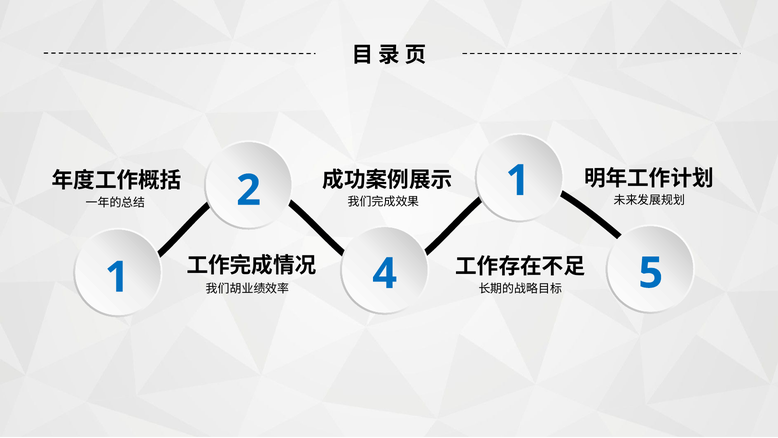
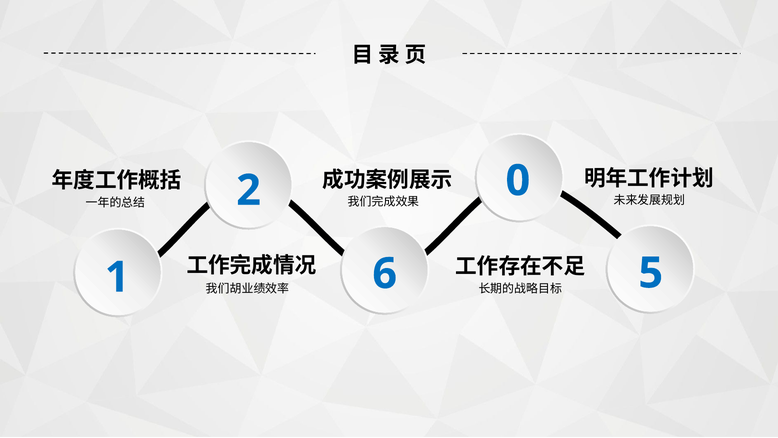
2 1: 1 -> 0
4: 4 -> 6
